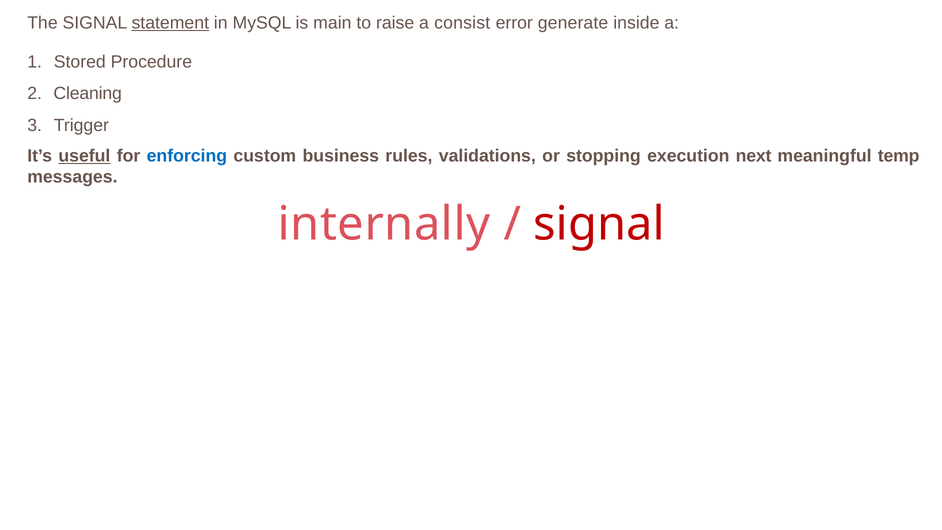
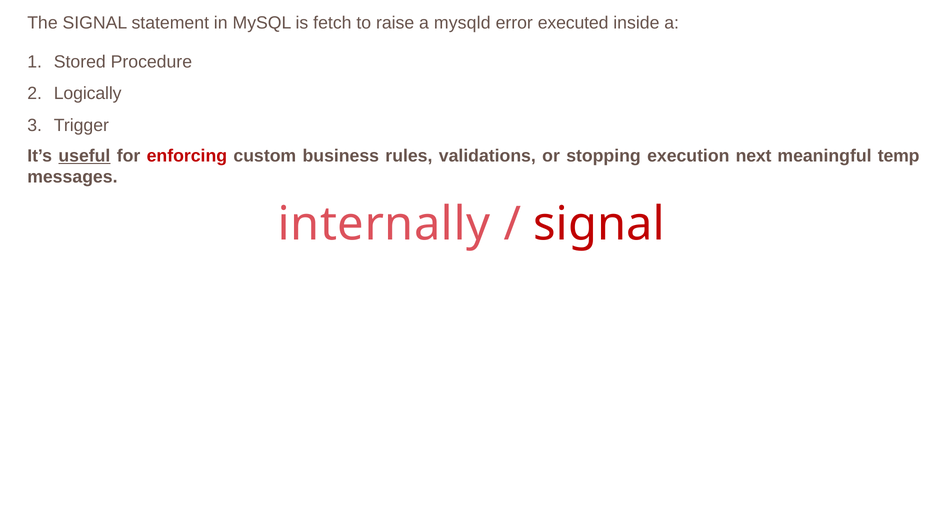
statement underline: present -> none
main: main -> fetch
consist: consist -> mysqld
generate: generate -> executed
Cleaning: Cleaning -> Logically
enforcing colour: blue -> red
